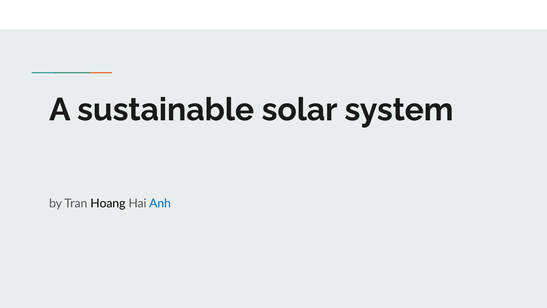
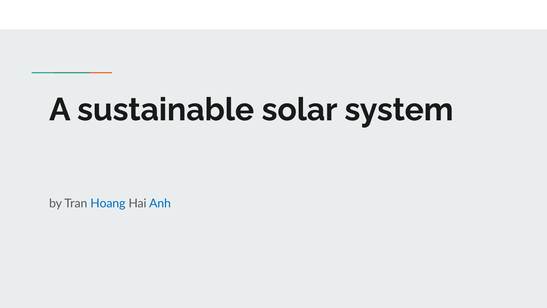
Hoang colour: black -> blue
